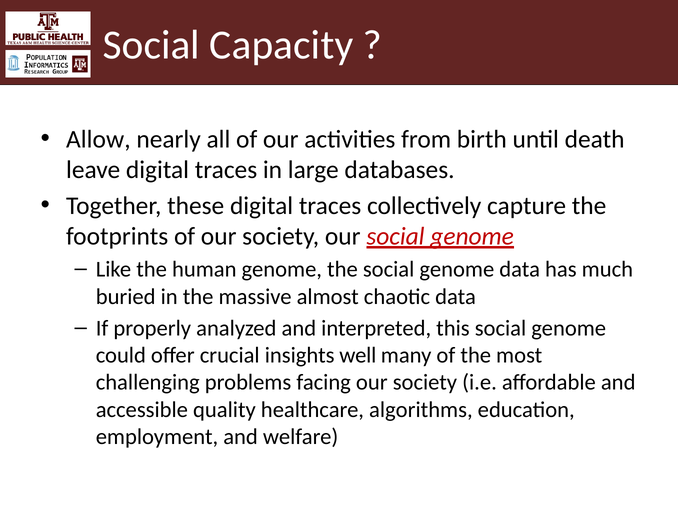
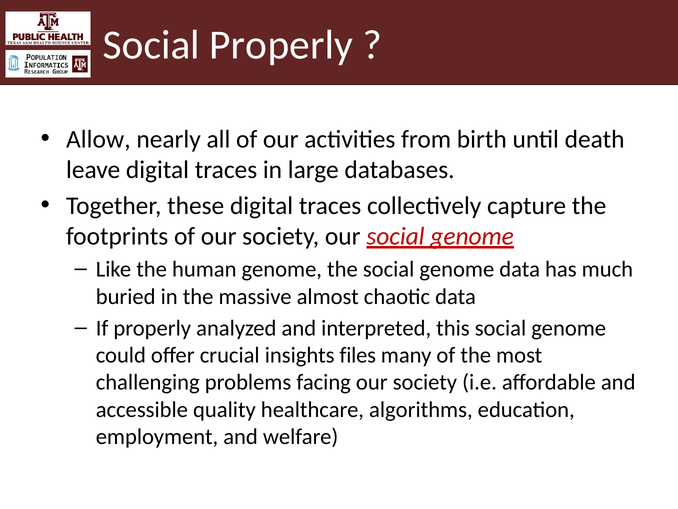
Social Capacity: Capacity -> Properly
well: well -> files
